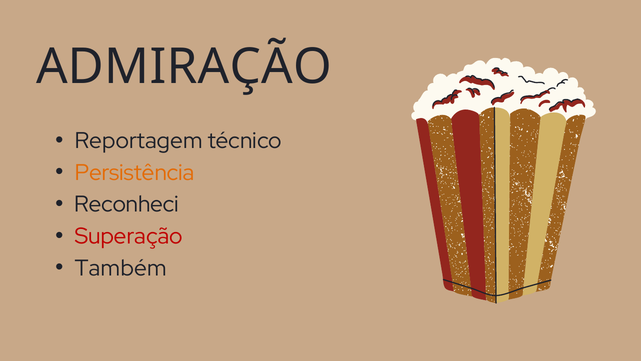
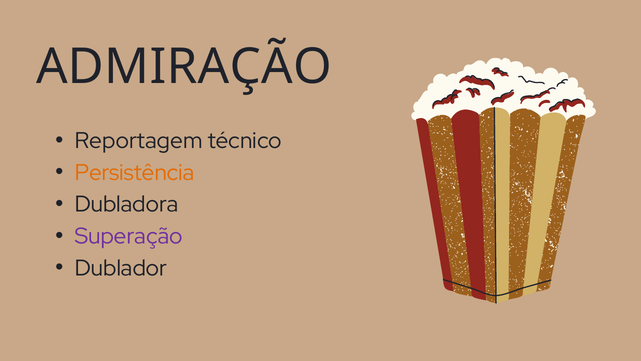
Reconheci: Reconheci -> Dubladora
Superação colour: red -> purple
Também: Também -> Dublador
